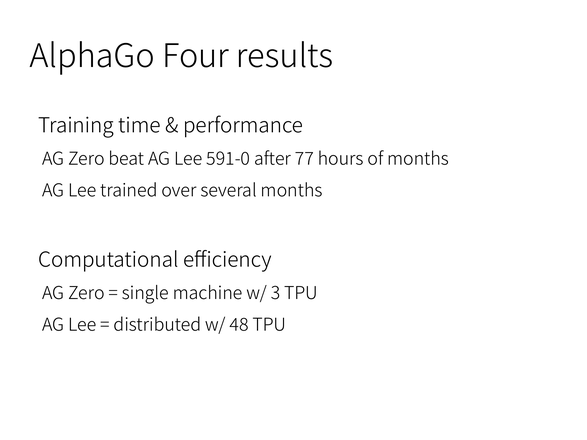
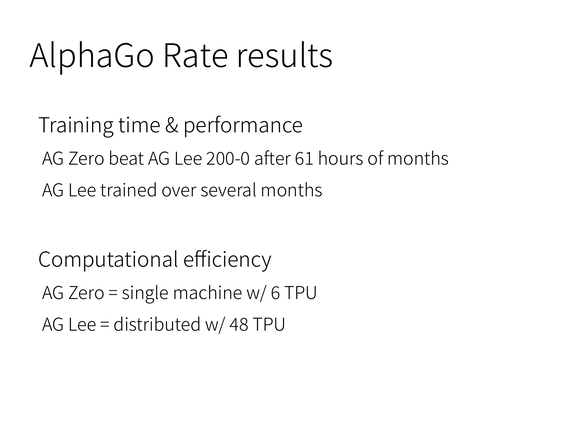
Four: Four -> Rate
591-0: 591-0 -> 200-0
77: 77 -> 61
3: 3 -> 6
